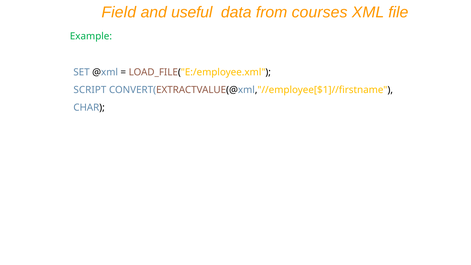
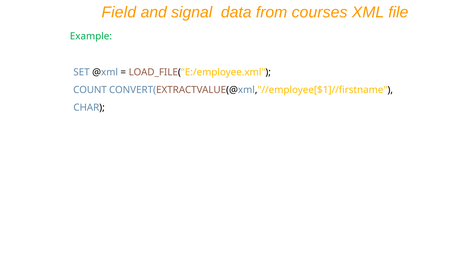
useful: useful -> signal
SCRIPT: SCRIPT -> COUNT
